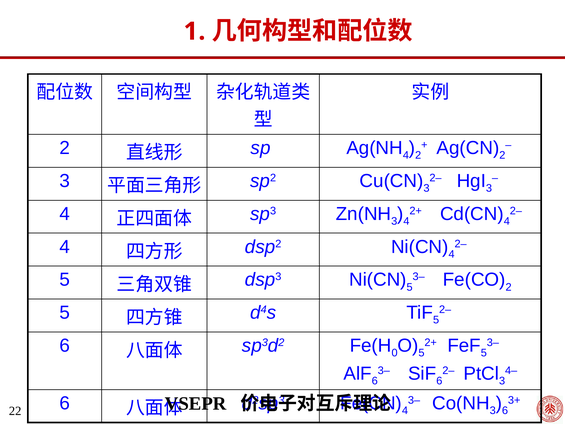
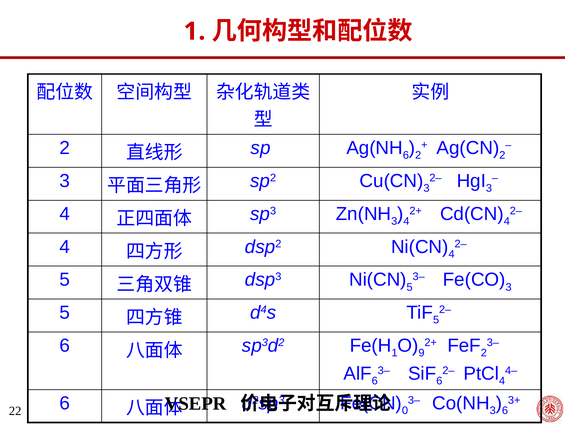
4 at (406, 155): 4 -> 6
2 at (509, 287): 2 -> 3
0 at (395, 353): 0 -> 1
5 at (421, 353): 5 -> 9
5 at (484, 353): 5 -> 2
3 at (502, 381): 3 -> 4
4 at (405, 410): 4 -> 0
